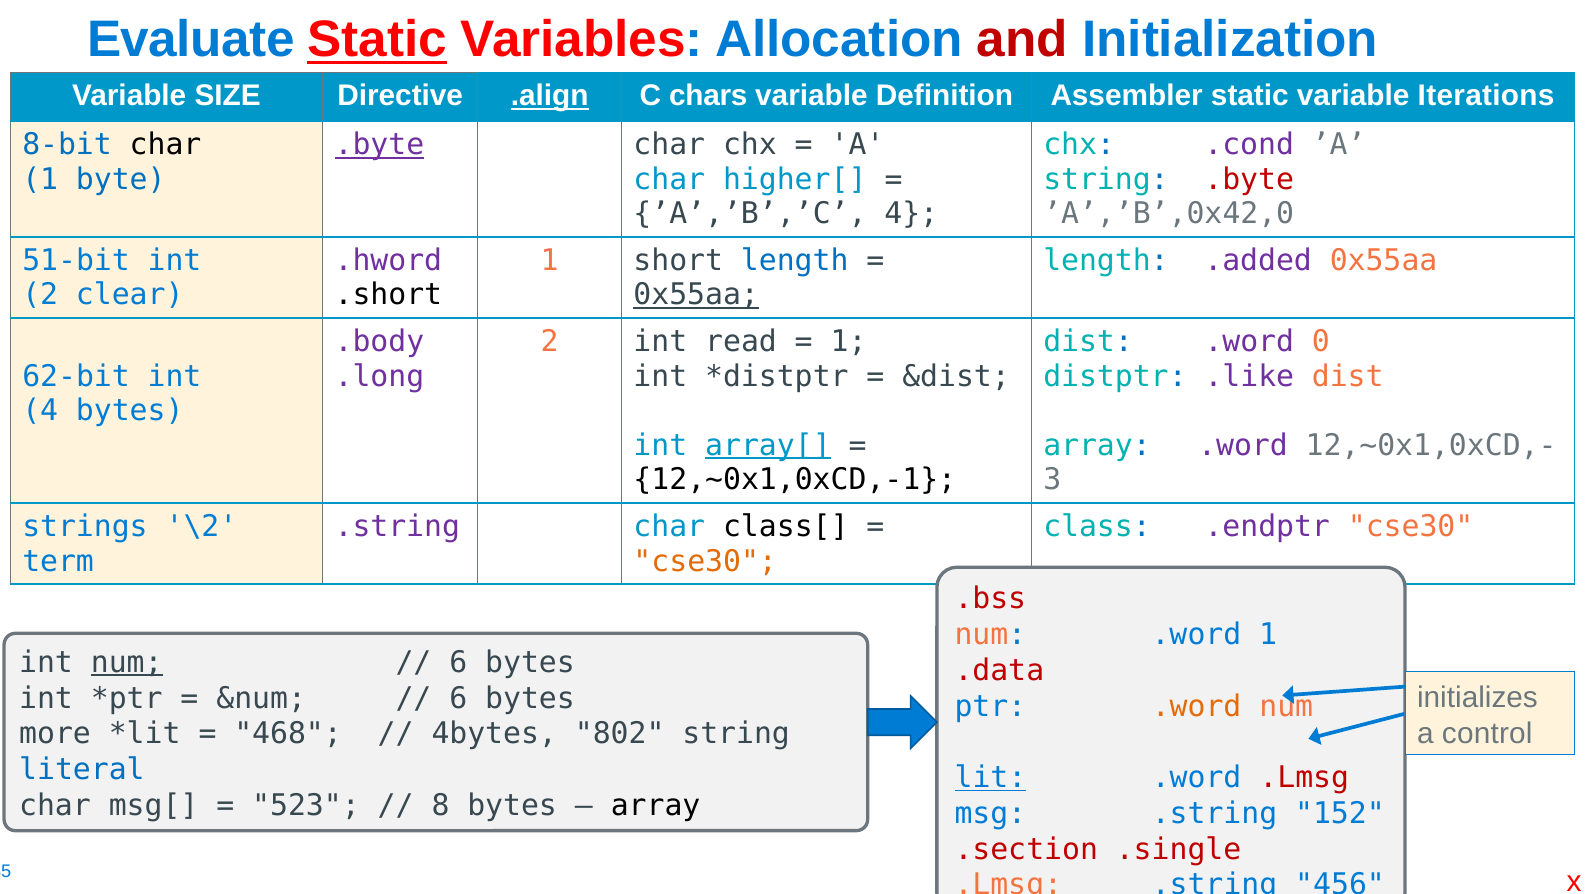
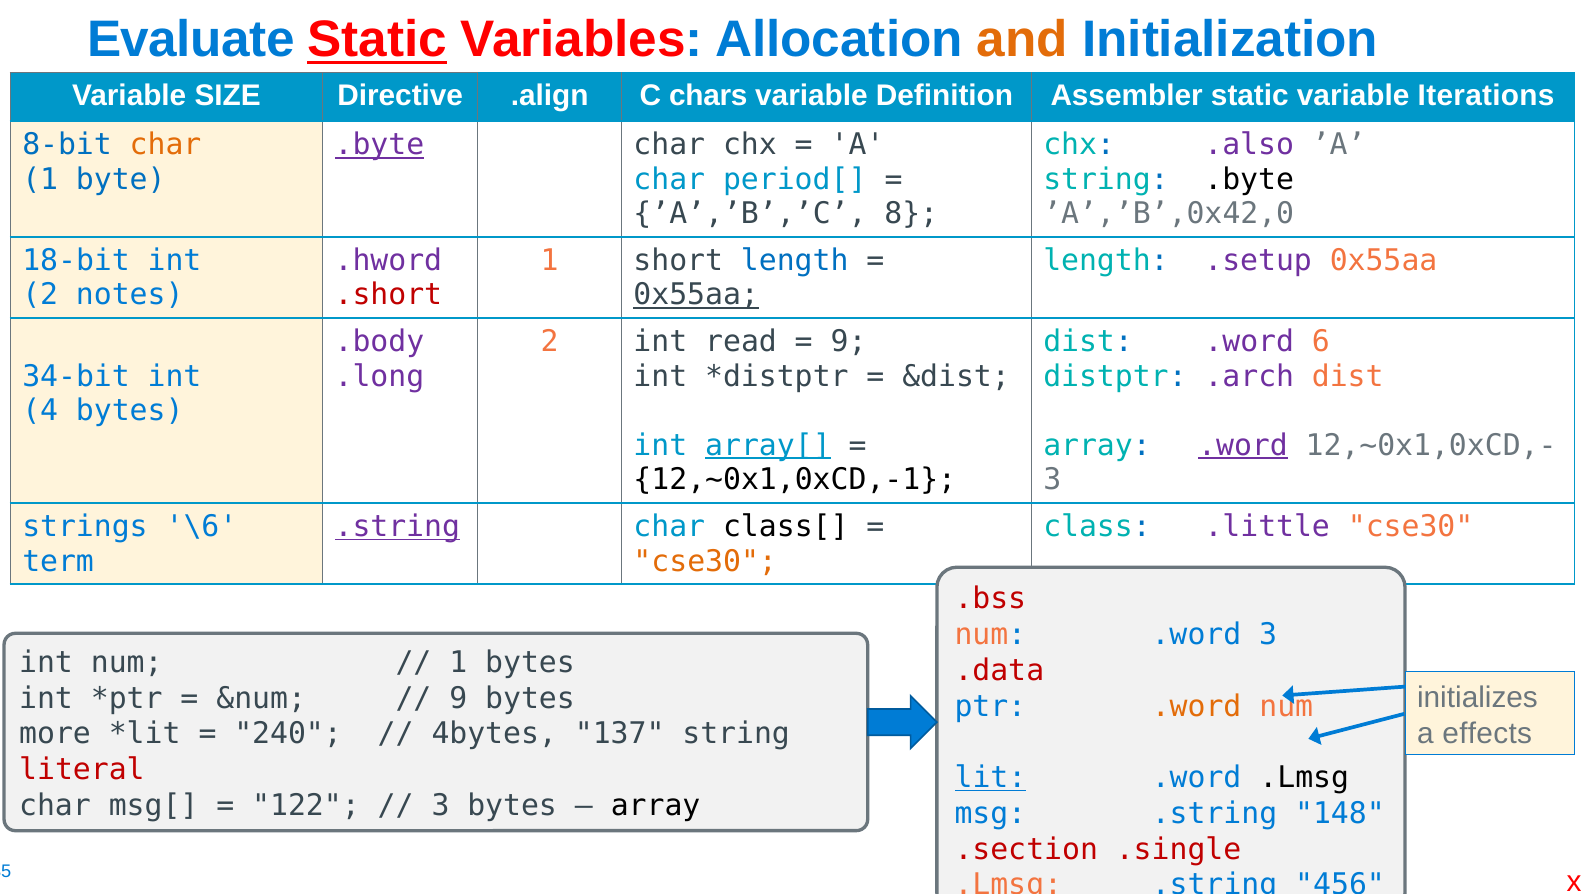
and colour: red -> orange
.align underline: present -> none
char at (166, 145) colour: black -> orange
.cond: .cond -> .also
higher[: higher[ -> period[
.byte at (1249, 179) colour: red -> black
’A’,’B’,’C 4: 4 -> 8
51-bit: 51-bit -> 18-bit
.added: .added -> .setup
clear: clear -> notes
.short colour: black -> red
1 at (849, 342): 1 -> 9
0: 0 -> 6
62-bit: 62-bit -> 34-bit
.like: .like -> .arch
.word at (1243, 445) underline: none -> present
\2: \2 -> \6
.string at (397, 526) underline: none -> present
.endptr: .endptr -> .little
.word 1: 1 -> 3
num at (127, 662) underline: present -> none
6 at (458, 662): 6 -> 1
6 at (458, 698): 6 -> 9
control: control -> effects
468: 468 -> 240
802: 802 -> 137
literal colour: blue -> red
.Lmsg at (1304, 778) colour: red -> black
523: 523 -> 122
8 at (441, 805): 8 -> 3
152: 152 -> 148
